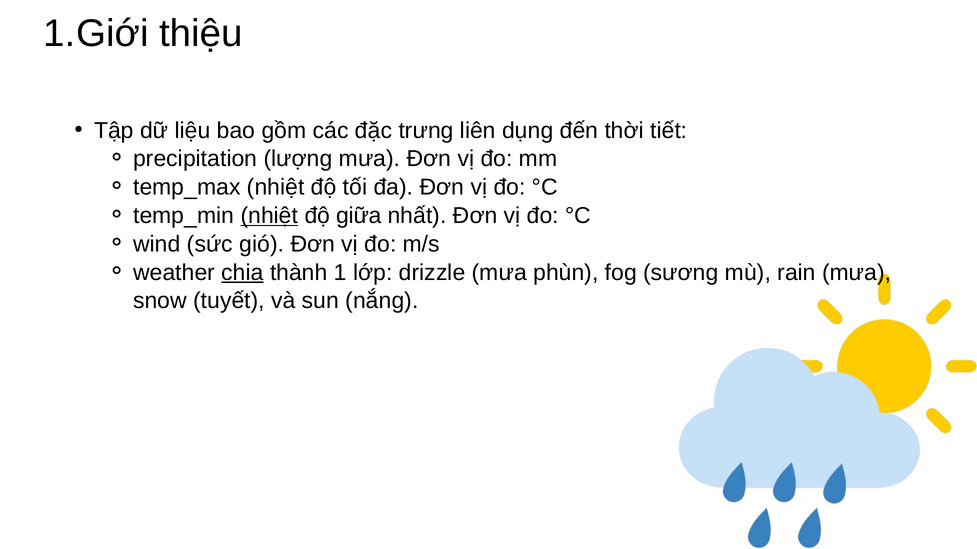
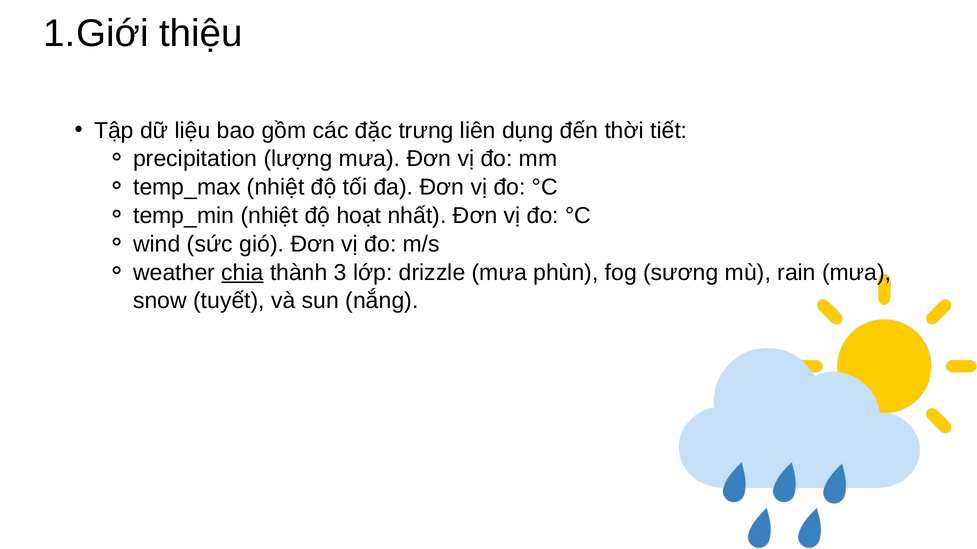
nhiệt at (269, 216) underline: present -> none
giữa: giữa -> hoạt
1: 1 -> 3
